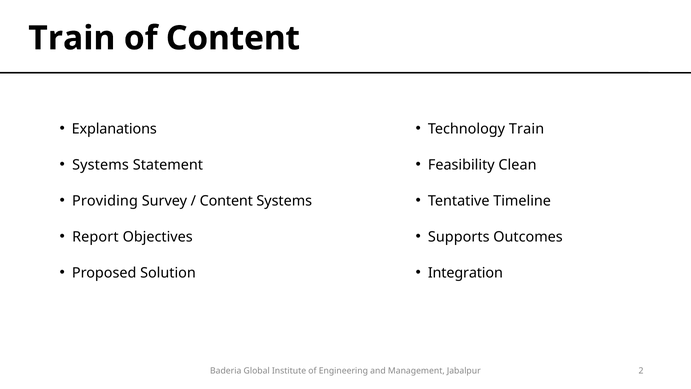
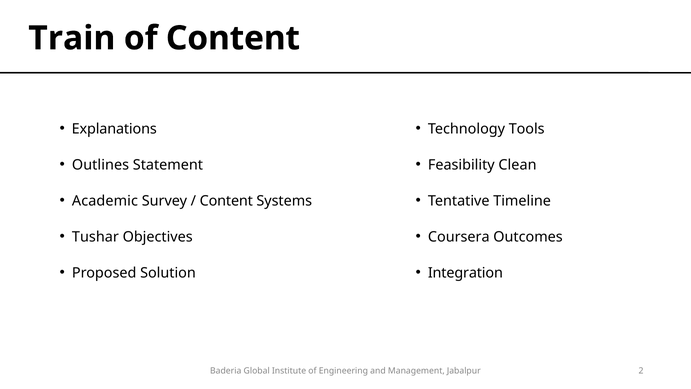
Technology Train: Train -> Tools
Systems at (100, 165): Systems -> Outlines
Providing: Providing -> Academic
Report: Report -> Tushar
Supports: Supports -> Coursera
